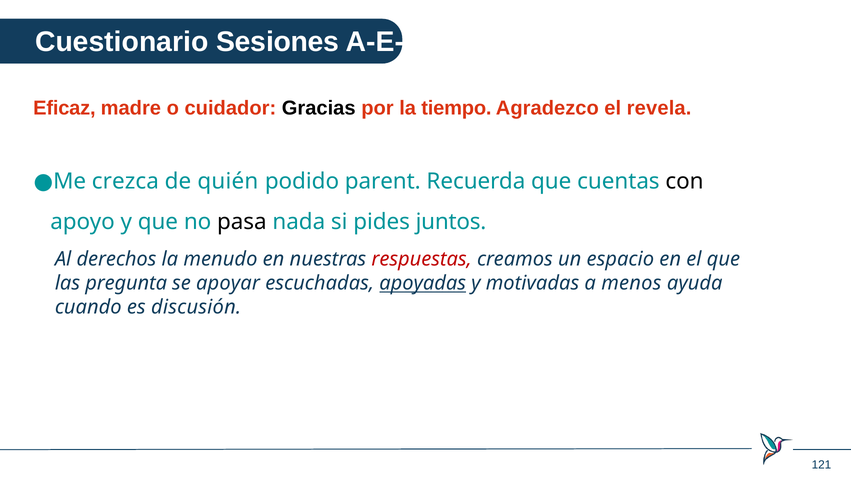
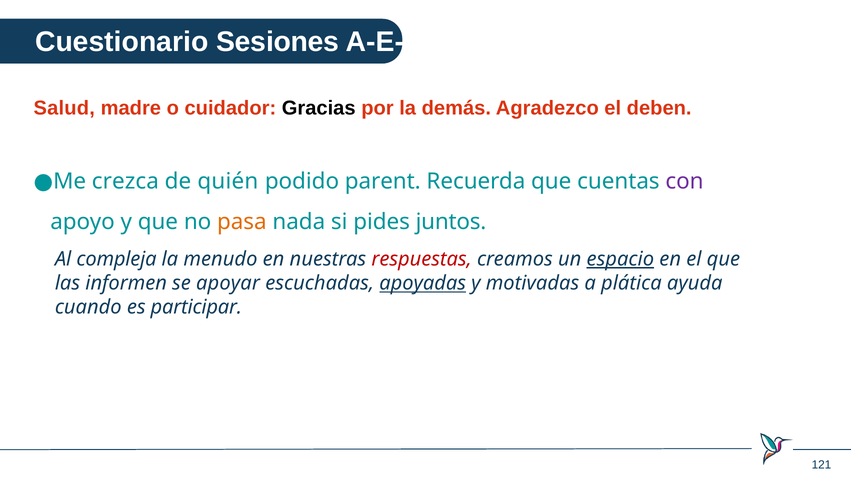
Eficaz: Eficaz -> Salud
tiempo: tiempo -> demás
revela: revela -> deben
con colour: black -> purple
pasa colour: black -> orange
derechos: derechos -> compleja
espacio underline: none -> present
pregunta: pregunta -> informen
menos: menos -> plática
discusión: discusión -> participar
